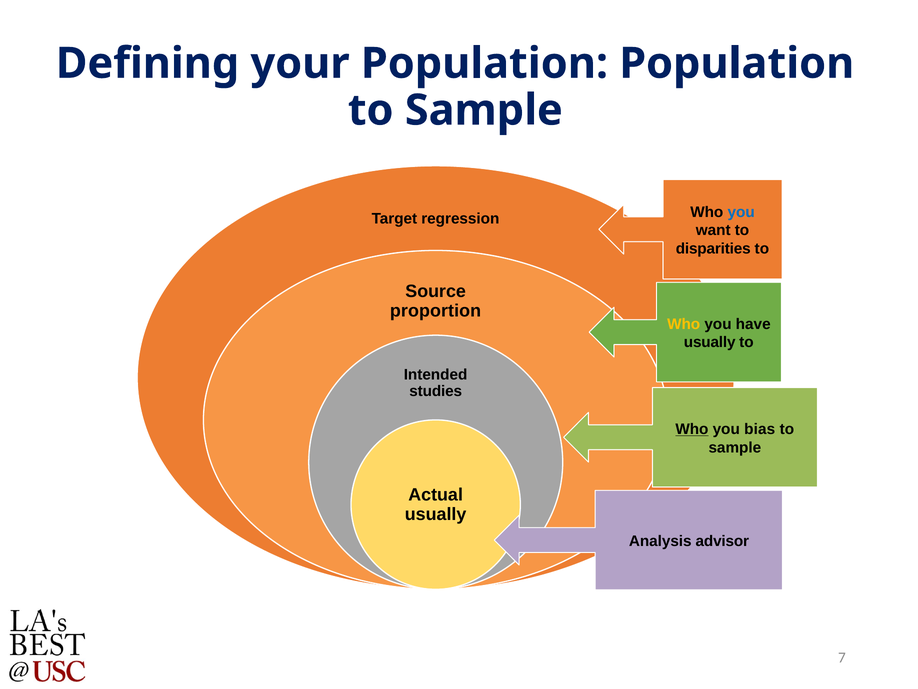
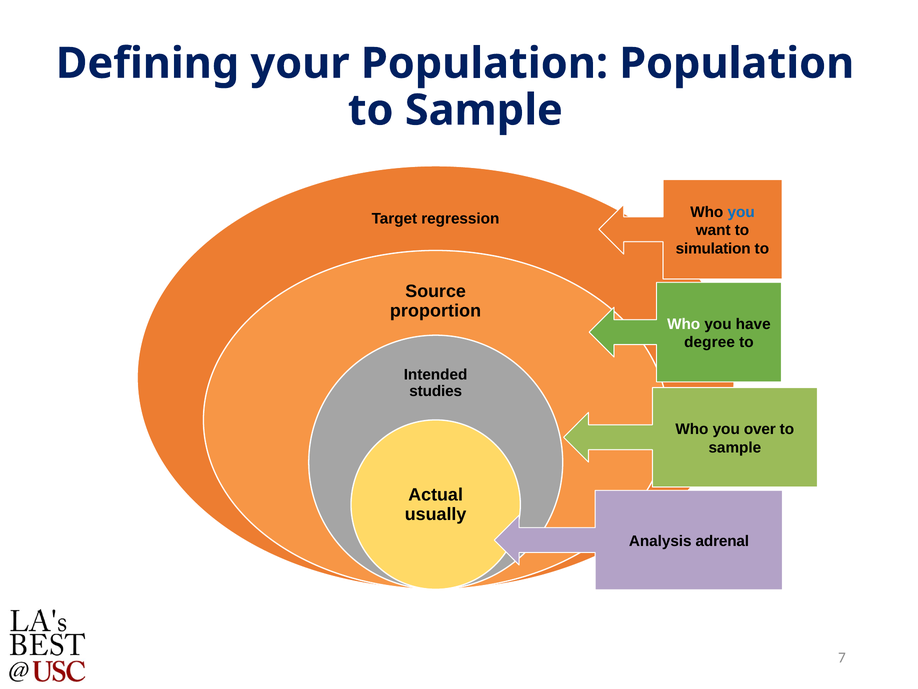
disparities: disparities -> simulation
Who at (684, 324) colour: yellow -> white
usually at (710, 342): usually -> degree
Who at (692, 429) underline: present -> none
bias: bias -> over
advisor: advisor -> adrenal
